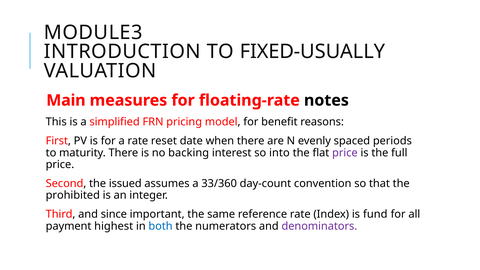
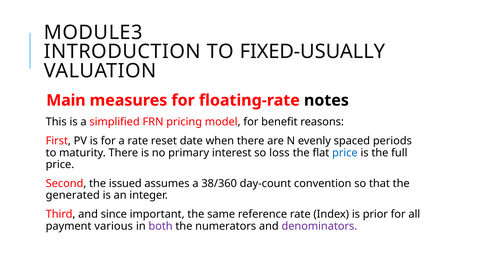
backing: backing -> primary
into: into -> loss
price at (345, 153) colour: purple -> blue
33/360: 33/360 -> 38/360
prohibited: prohibited -> generated
fund: fund -> prior
highest: highest -> various
both colour: blue -> purple
